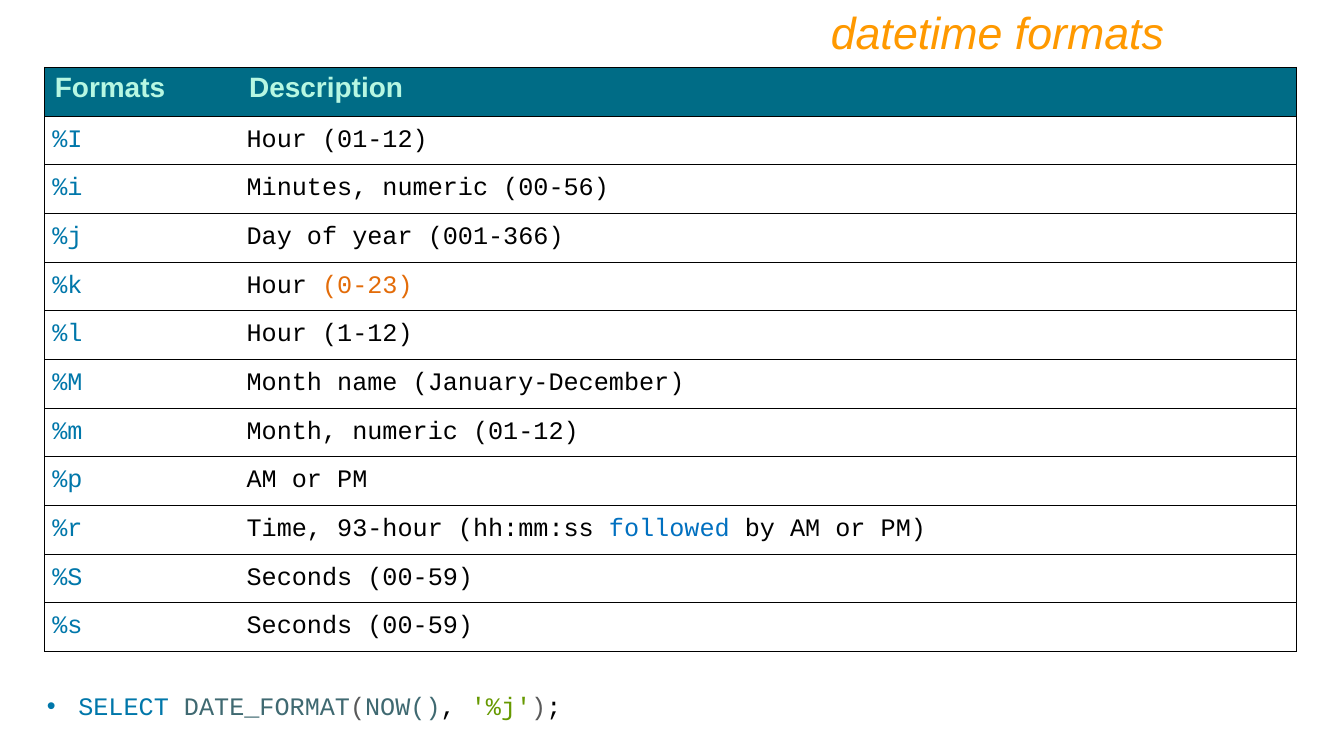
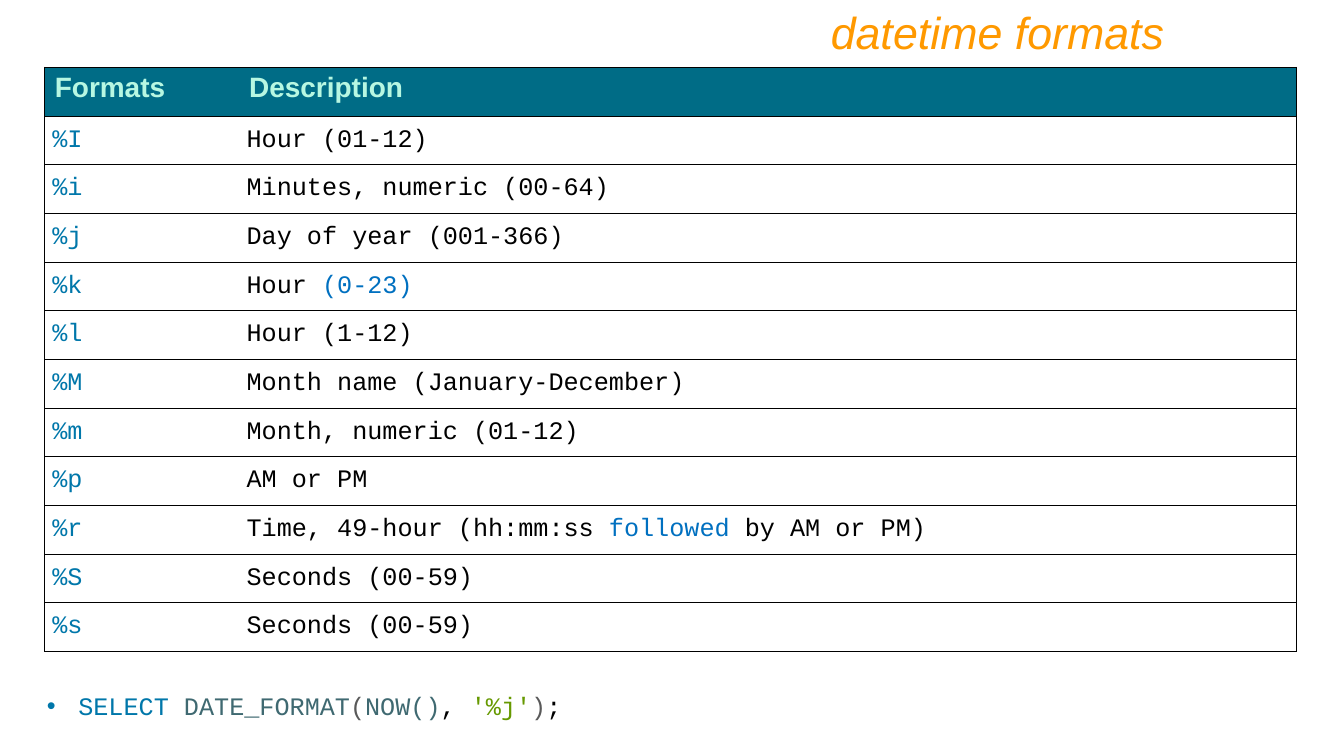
00-56: 00-56 -> 00-64
0-23 colour: orange -> blue
93-hour: 93-hour -> 49-hour
